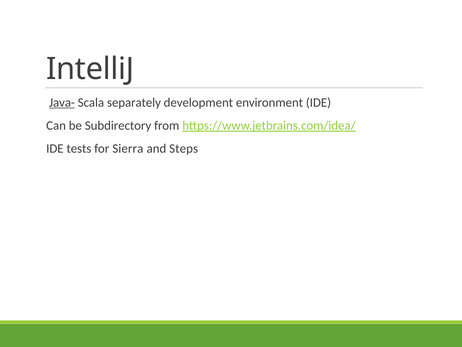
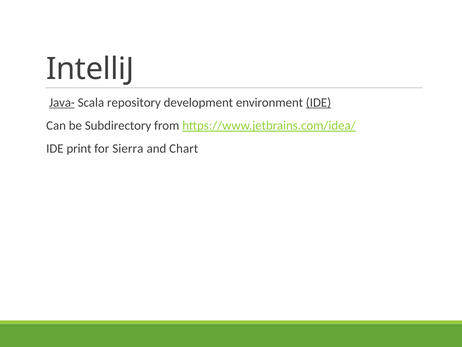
separately: separately -> repository
IDE at (318, 102) underline: none -> present
tests: tests -> print
Steps: Steps -> Chart
